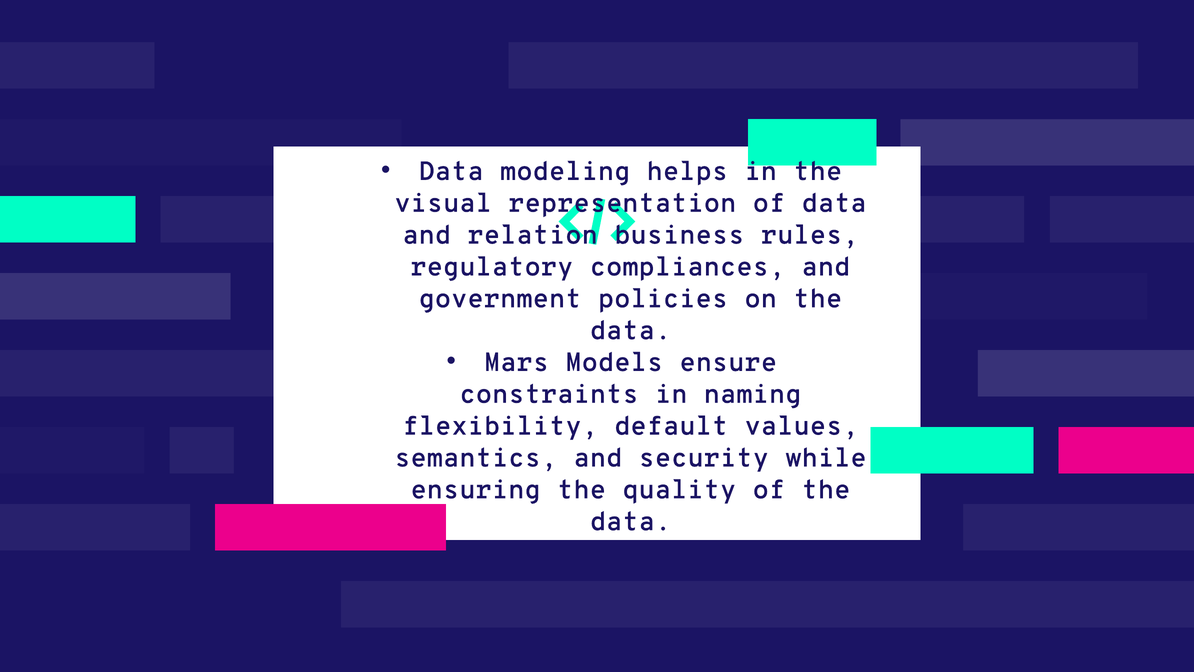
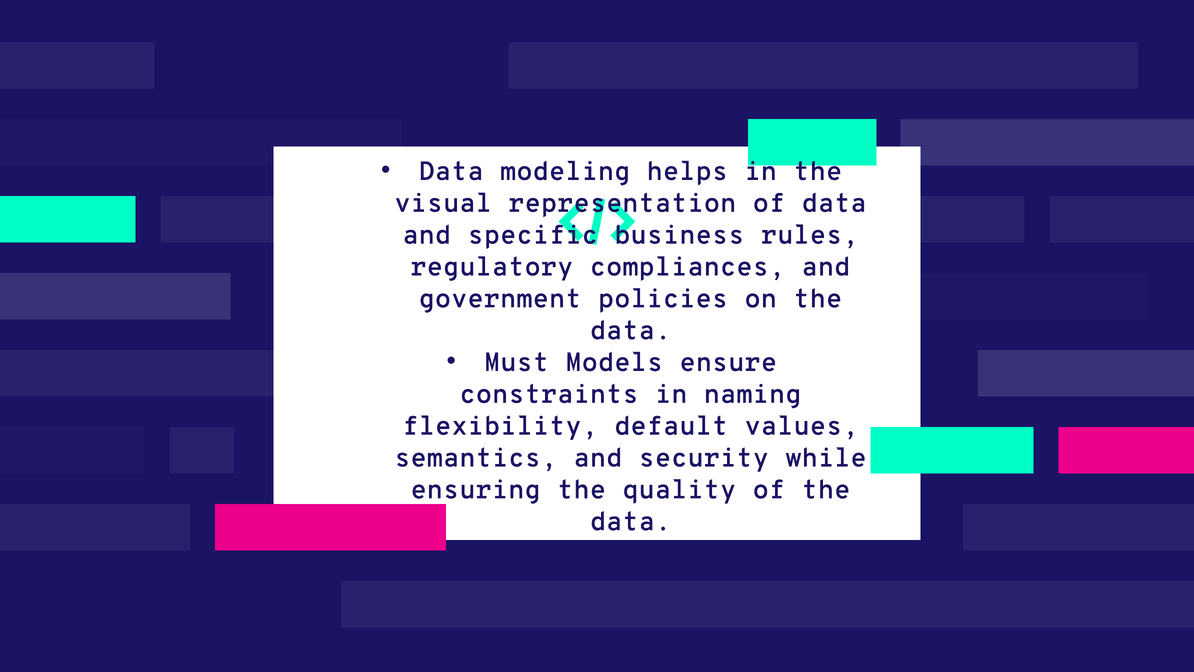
relation: relation -> specific
Mars: Mars -> Must
